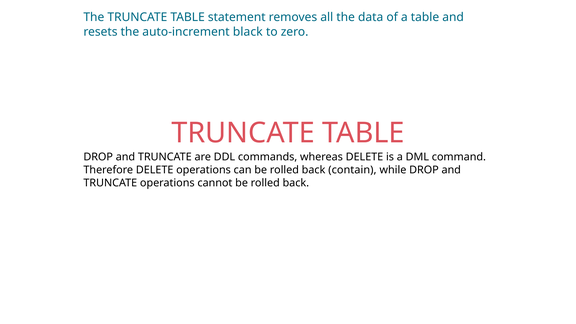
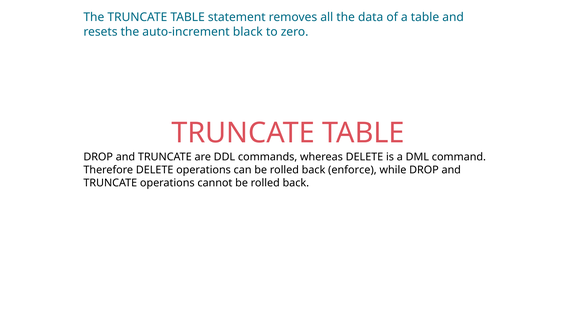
contain: contain -> enforce
